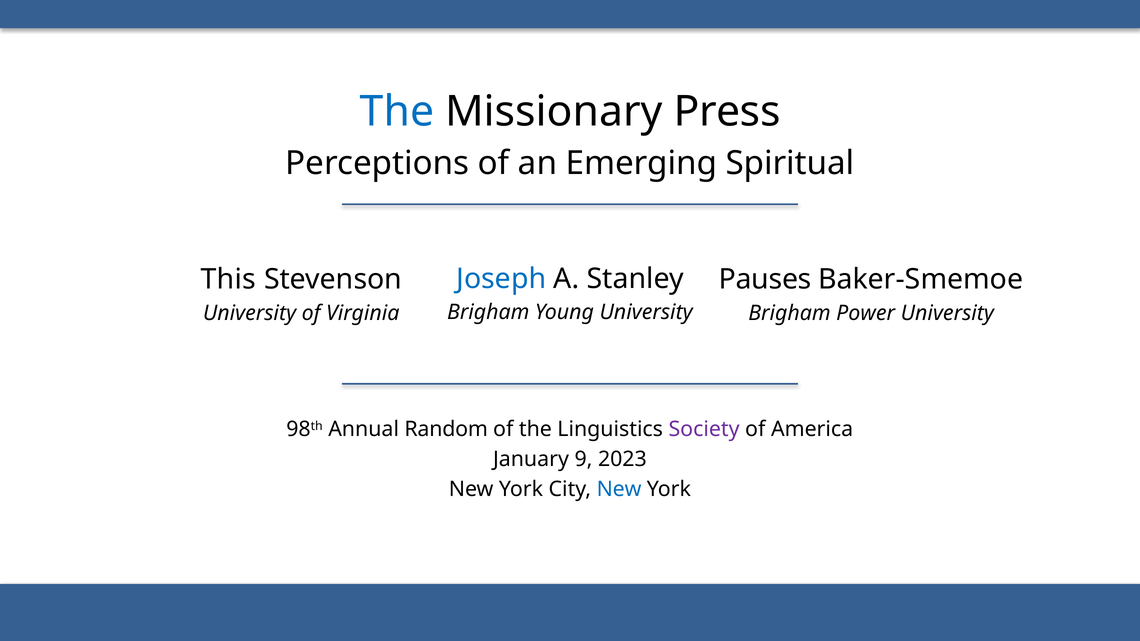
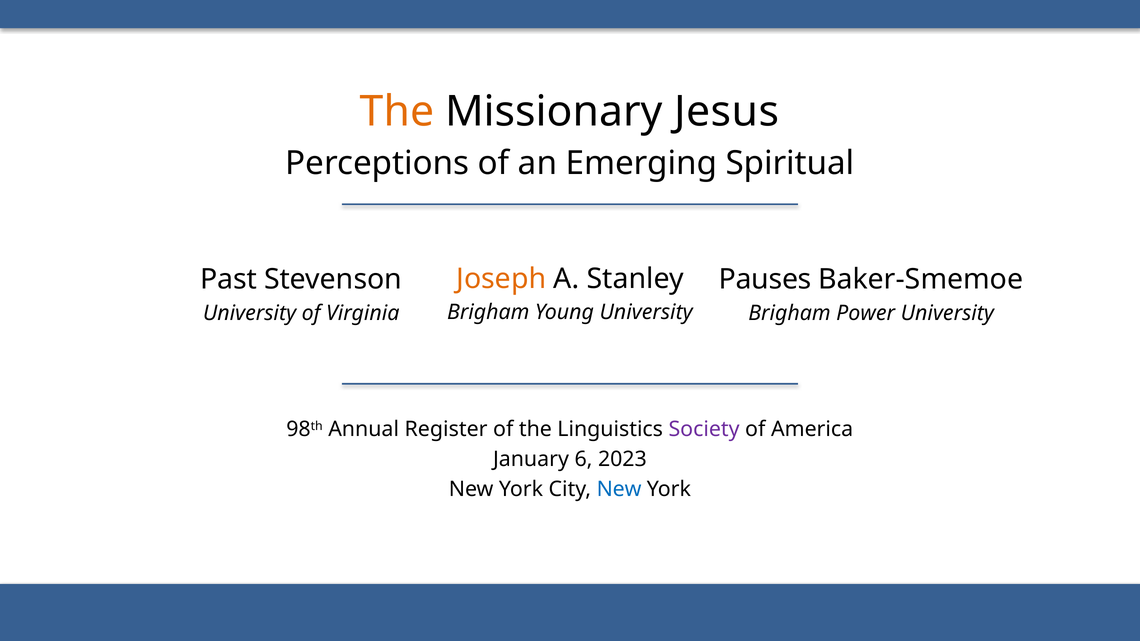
The at (397, 112) colour: blue -> orange
Press: Press -> Jesus
Joseph colour: blue -> orange
This: This -> Past
Random: Random -> Register
9: 9 -> 6
